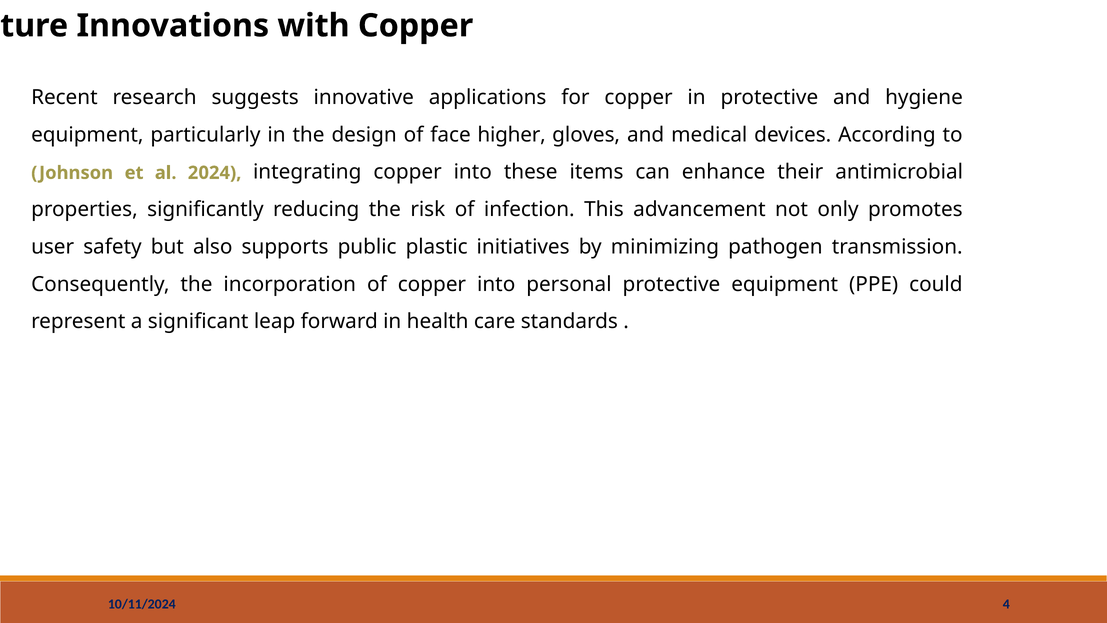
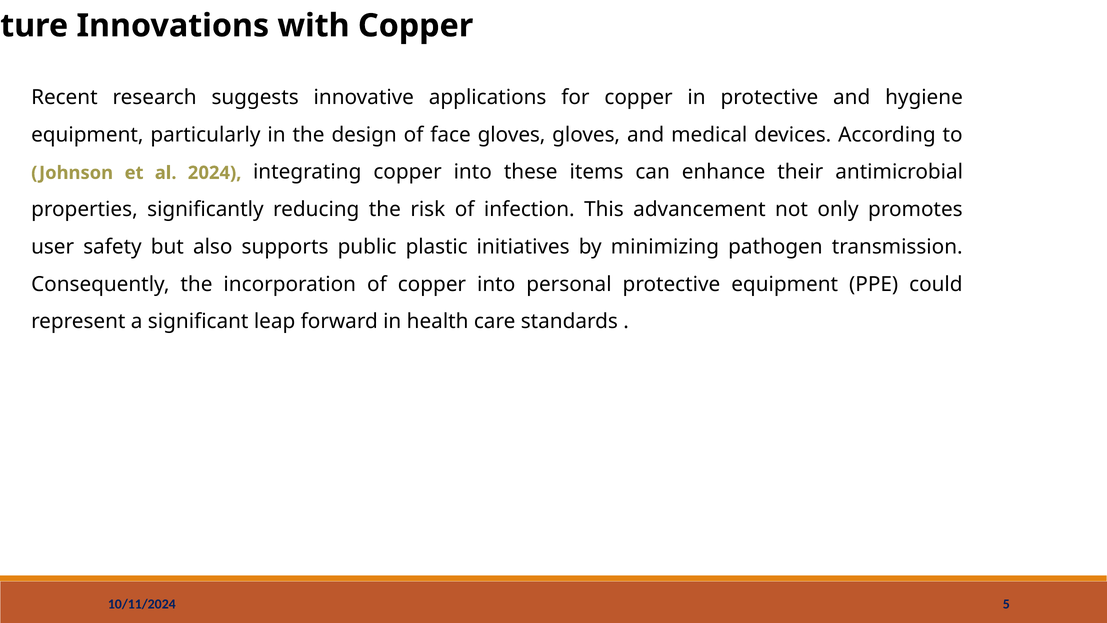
face higher: higher -> gloves
4: 4 -> 5
